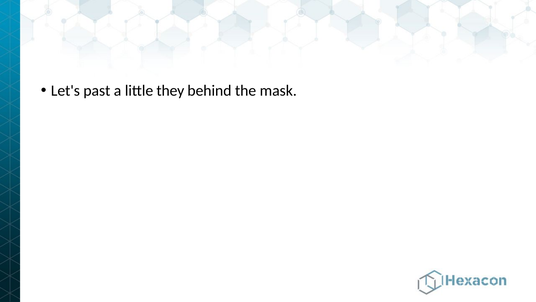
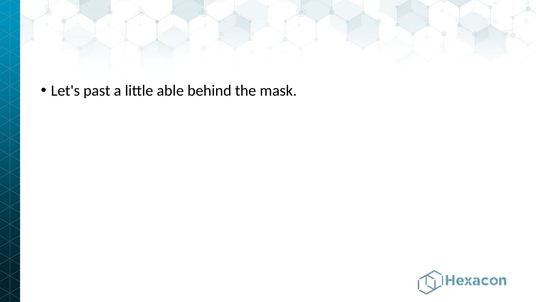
they: they -> able
